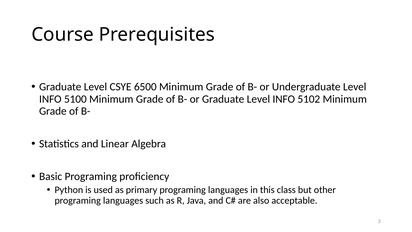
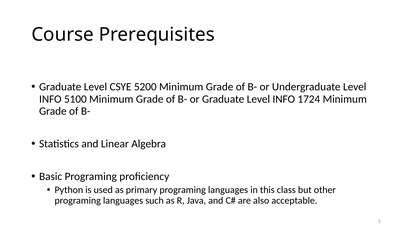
6500: 6500 -> 5200
5102: 5102 -> 1724
